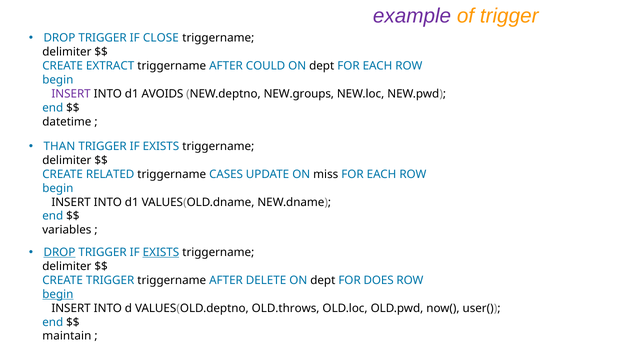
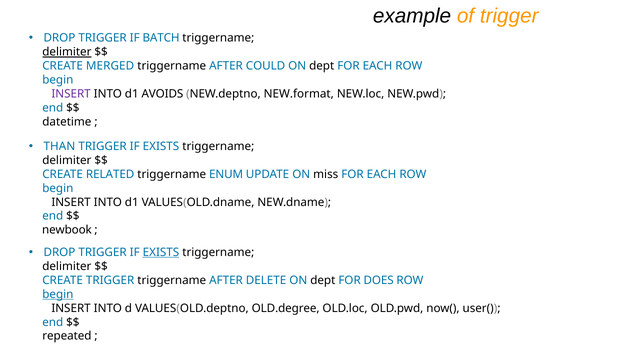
example colour: purple -> black
CLOSE: CLOSE -> BATCH
delimiter at (67, 52) underline: none -> present
EXTRACT: EXTRACT -> MERGED
NEW.groups: NEW.groups -> NEW.format
CASES: CASES -> ENUM
variables: variables -> newbook
DROP at (59, 253) underline: present -> none
OLD.throws: OLD.throws -> OLD.degree
maintain: maintain -> repeated
